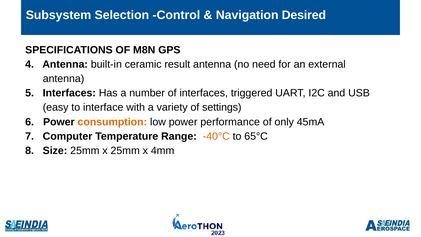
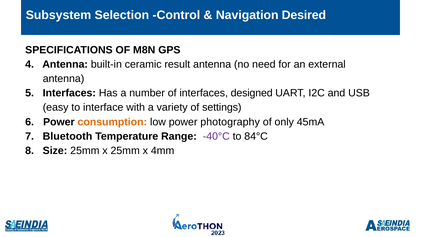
triggered: triggered -> designed
performance: performance -> photography
Computer: Computer -> Bluetooth
-40°C colour: orange -> purple
65°C: 65°C -> 84°C
